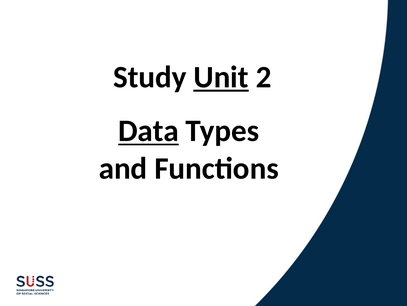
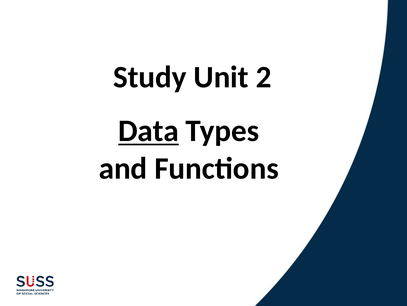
Unit underline: present -> none
